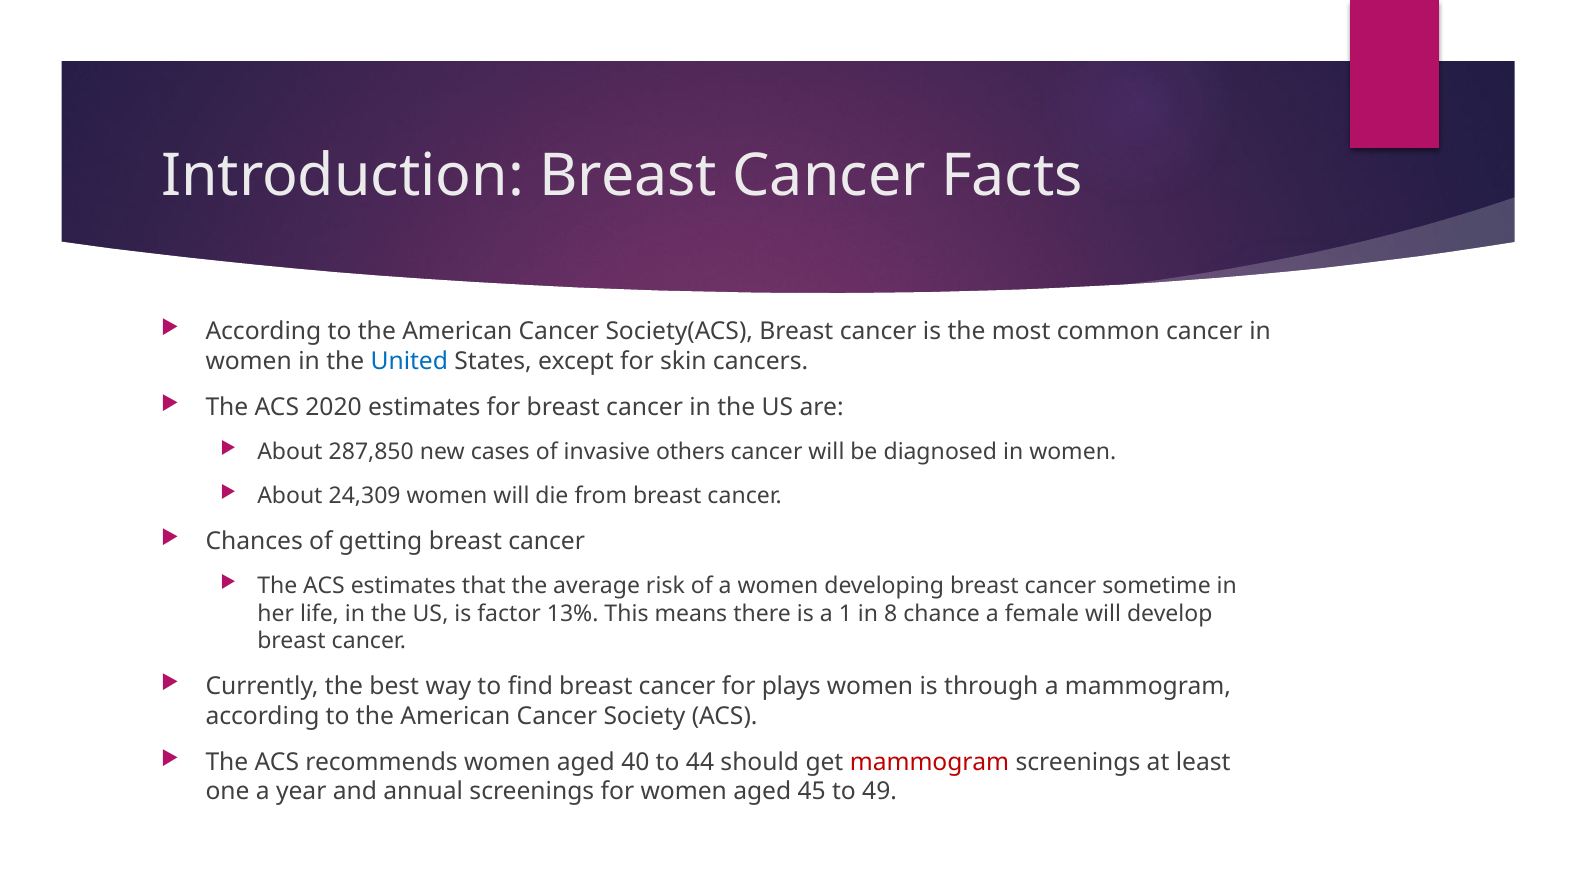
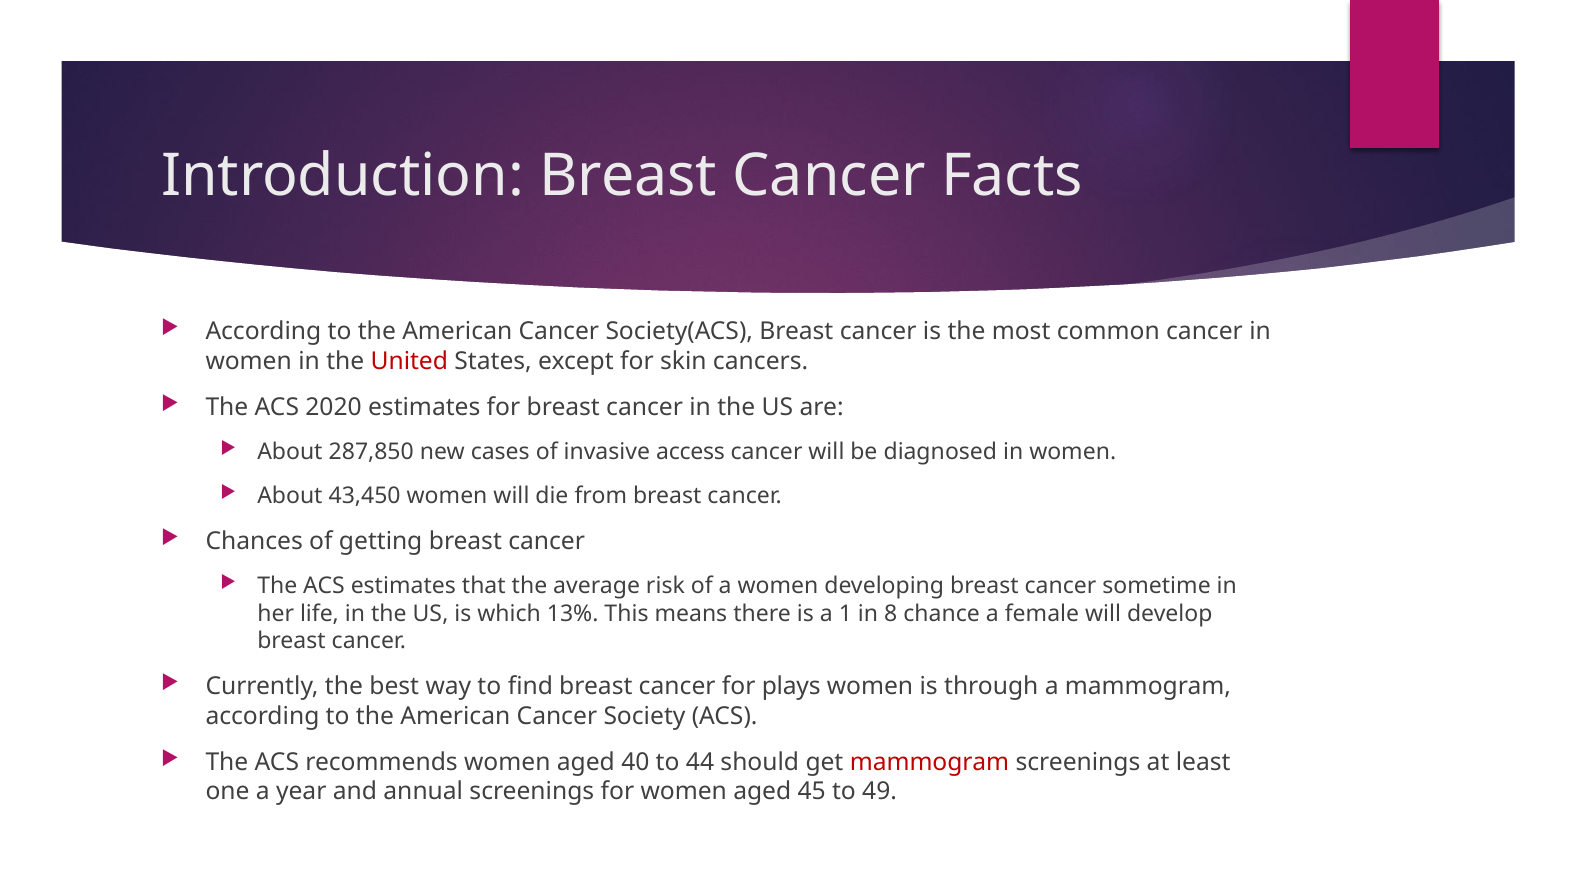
United colour: blue -> red
others: others -> access
24,309: 24,309 -> 43,450
factor: factor -> which
